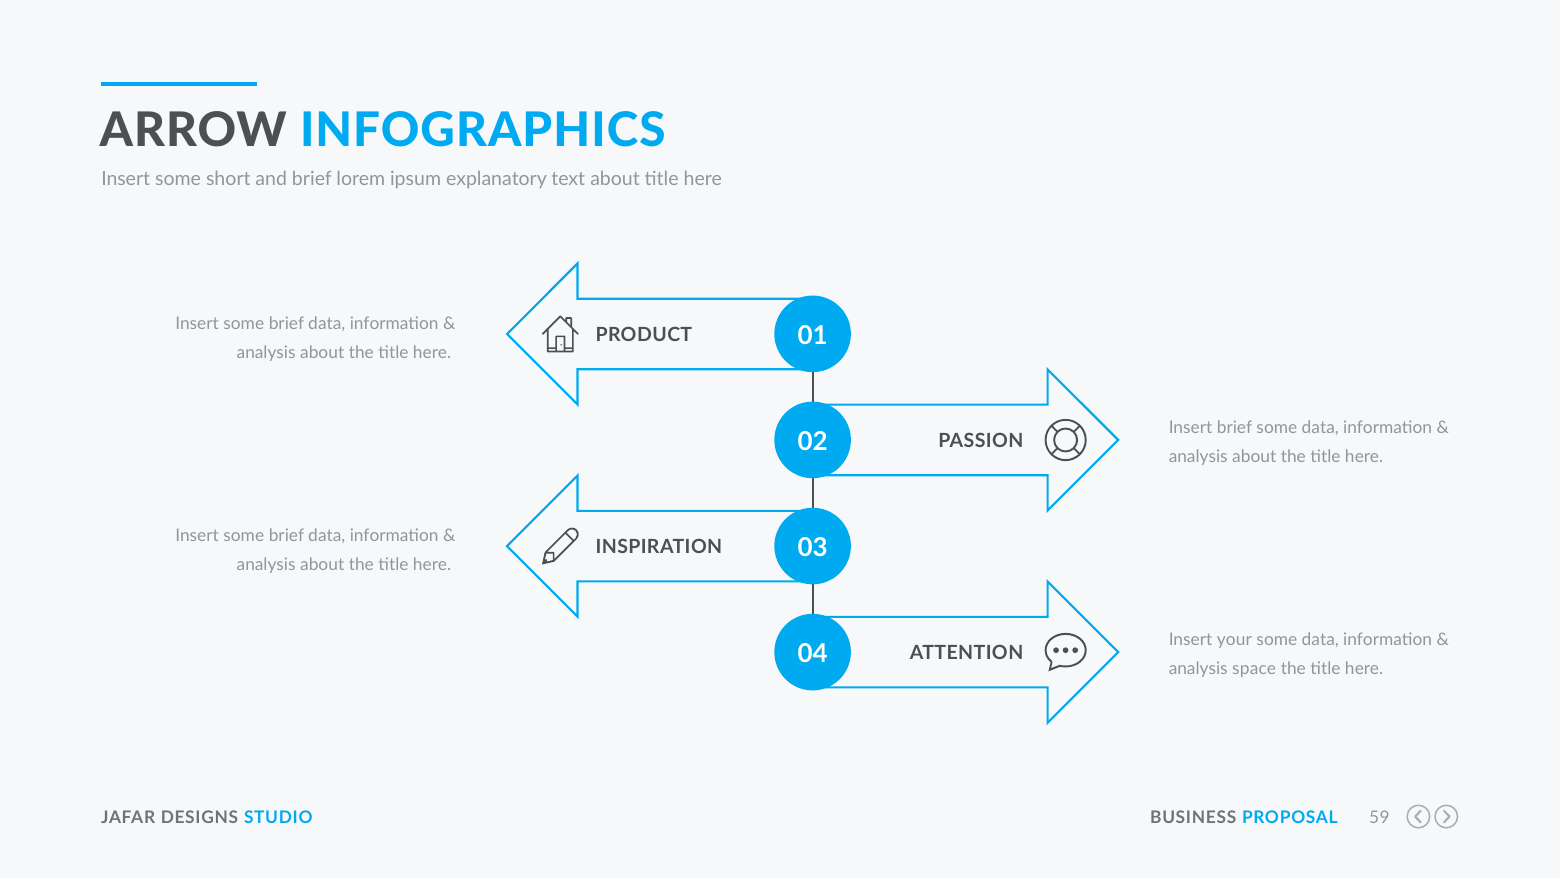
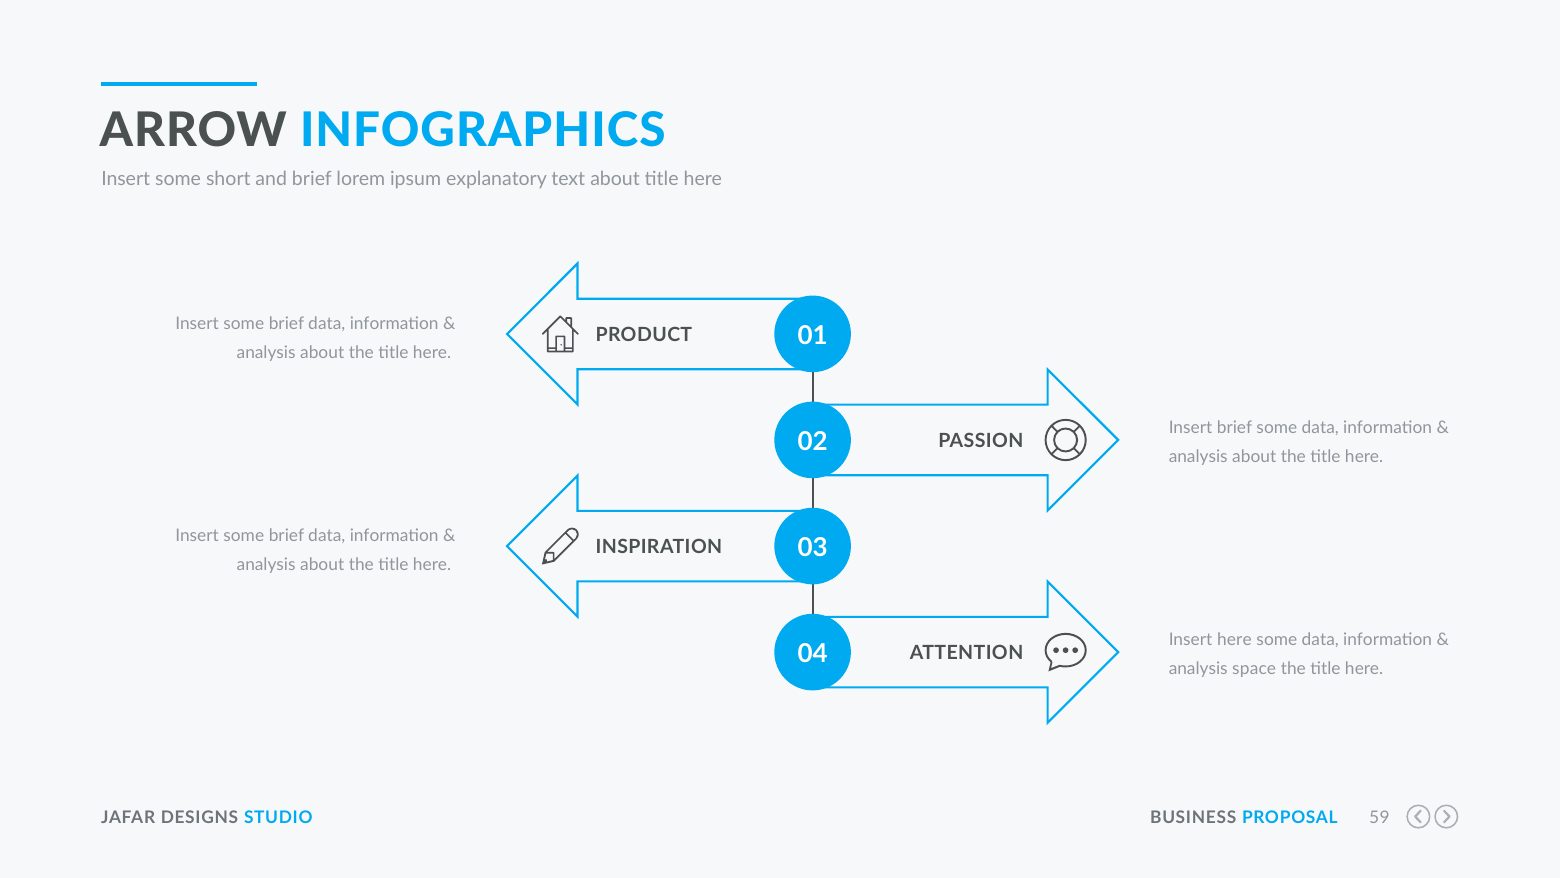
Insert your: your -> here
